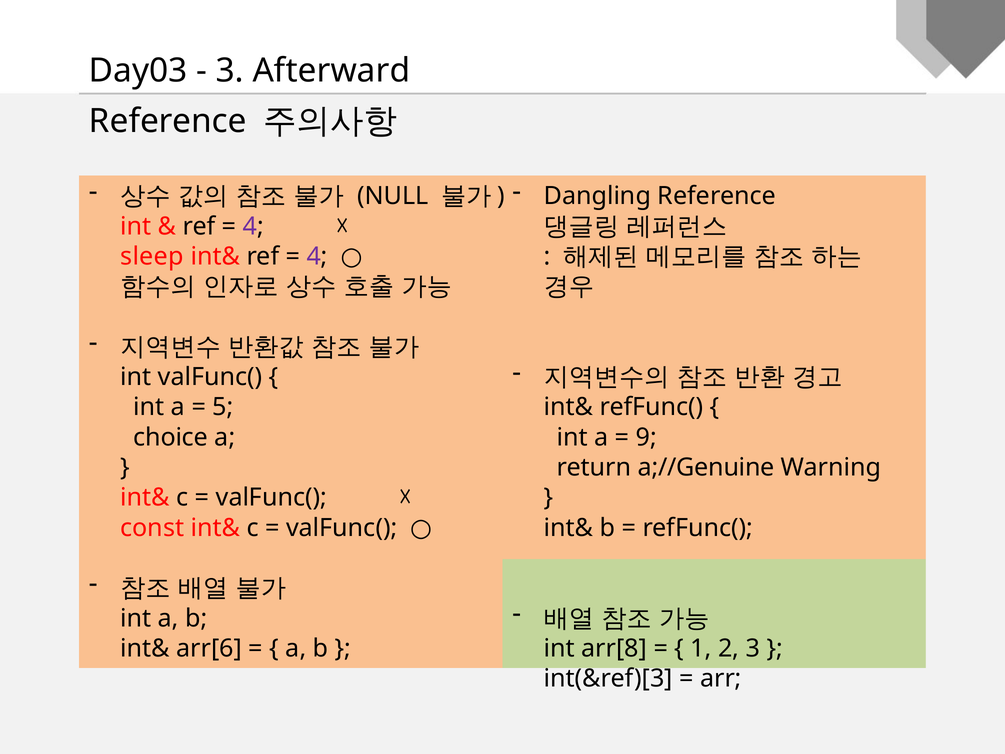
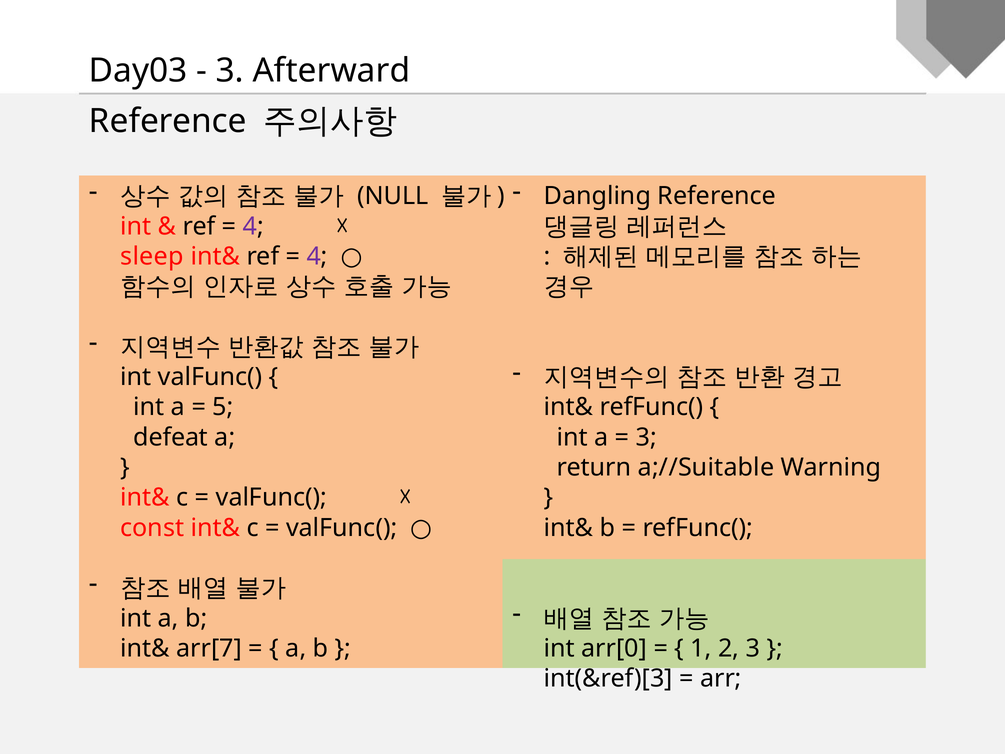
choice: choice -> defeat
9 at (646, 437): 9 -> 3
a;//Genuine: a;//Genuine -> a;//Suitable
arr[6: arr[6 -> arr[7
arr[8: arr[8 -> arr[0
